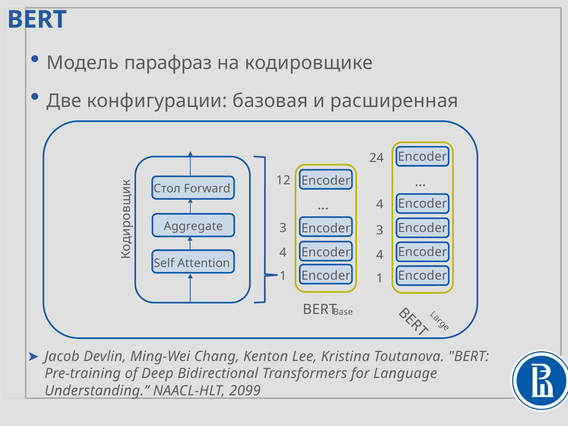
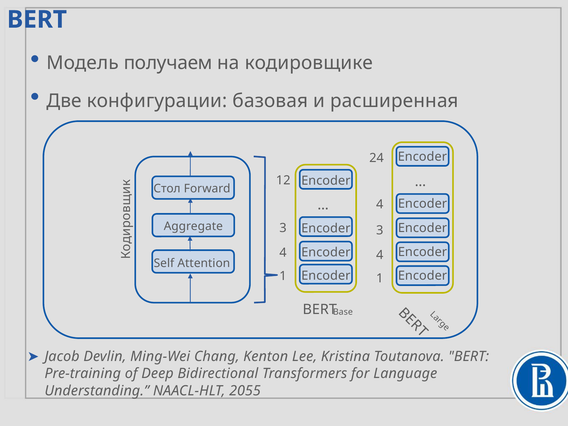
парафраз: парафраз -> получаем
2099: 2099 -> 2055
